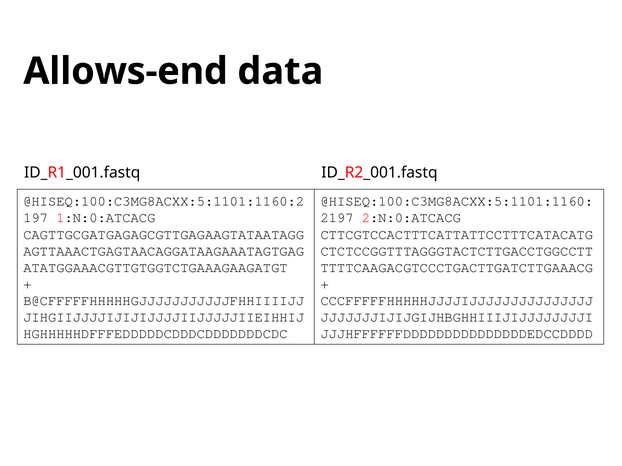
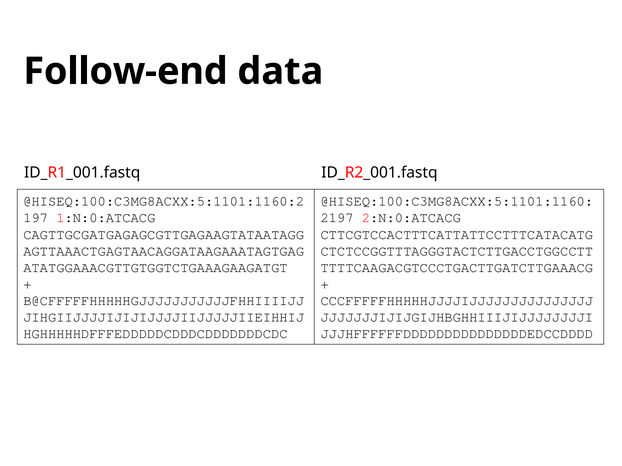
Allows-end: Allows-end -> Follow-end
